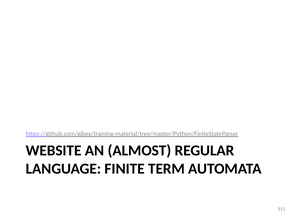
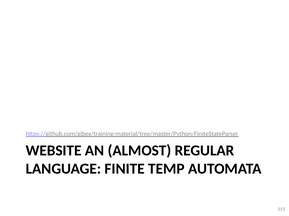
TERM: TERM -> TEMP
